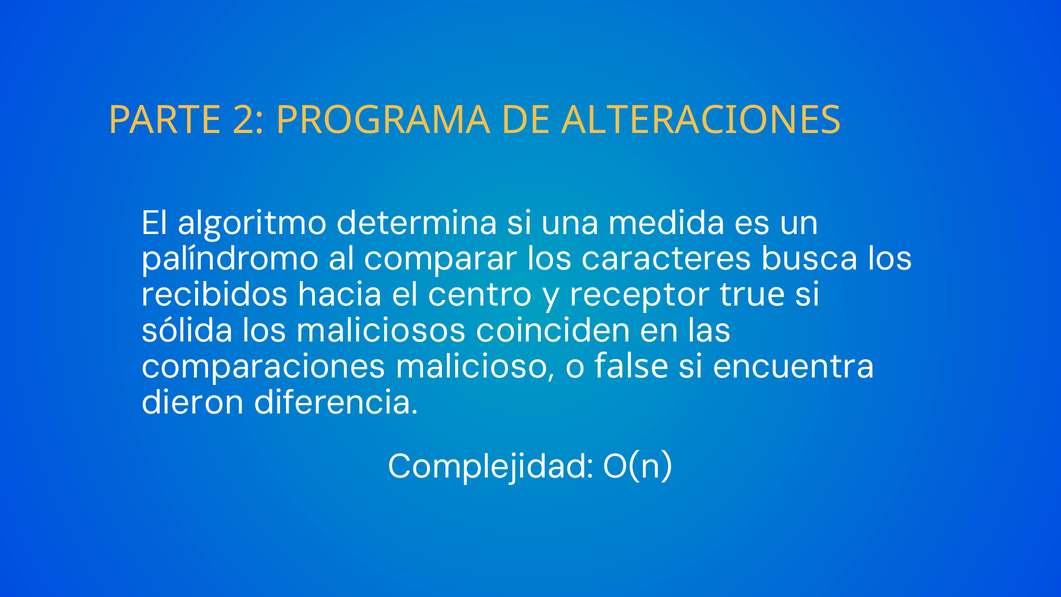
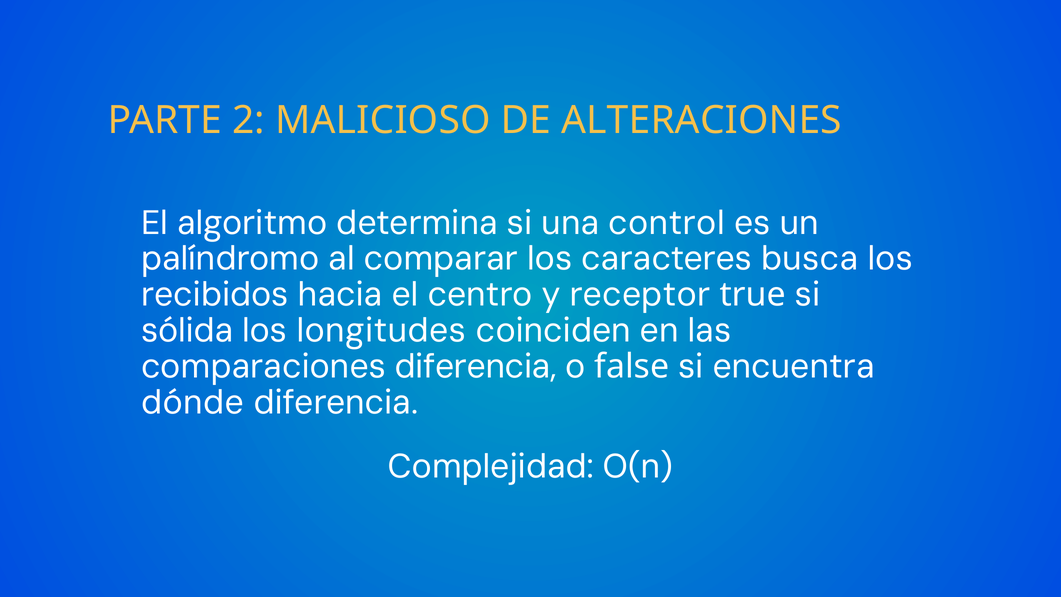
PROGRAMA: PROGRAMA -> MALICIOSO
medida: medida -> control
maliciosos: maliciosos -> longitudes
comparaciones malicioso: malicioso -> diferencia
dieron: dieron -> dónde
